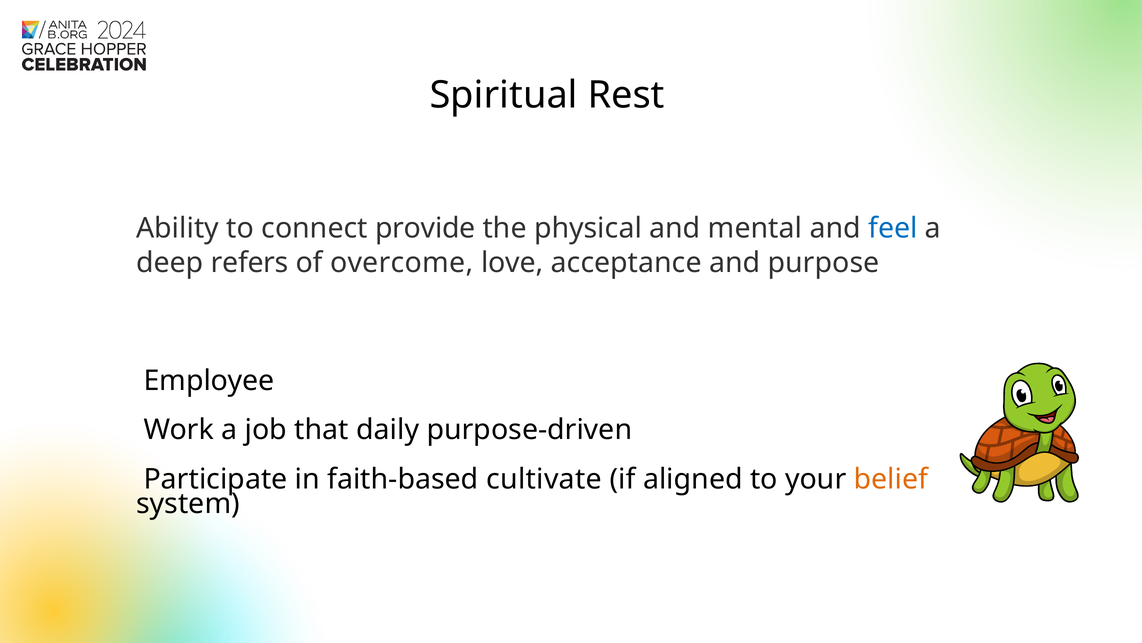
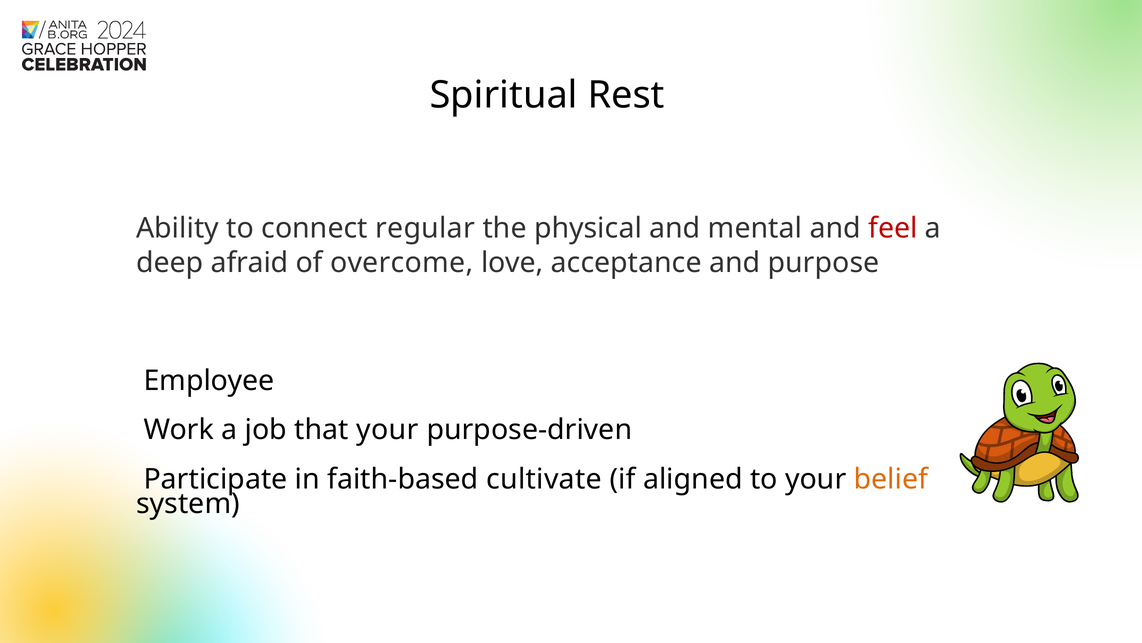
provide: provide -> regular
feel colour: blue -> red
refers: refers -> afraid
that daily: daily -> your
